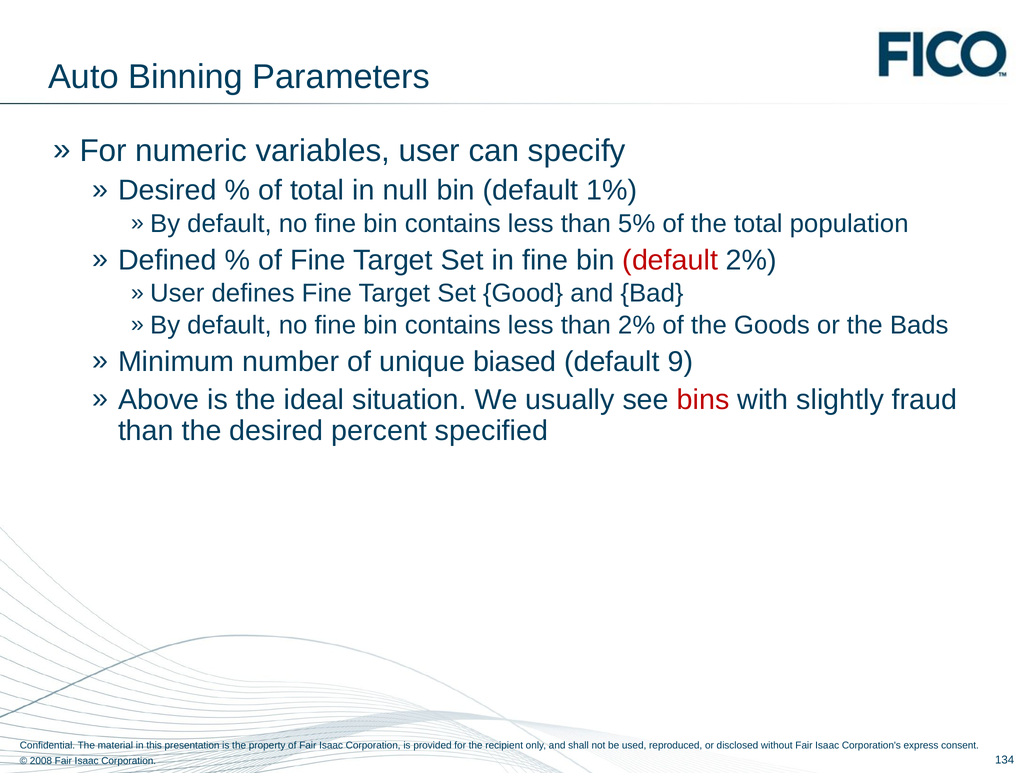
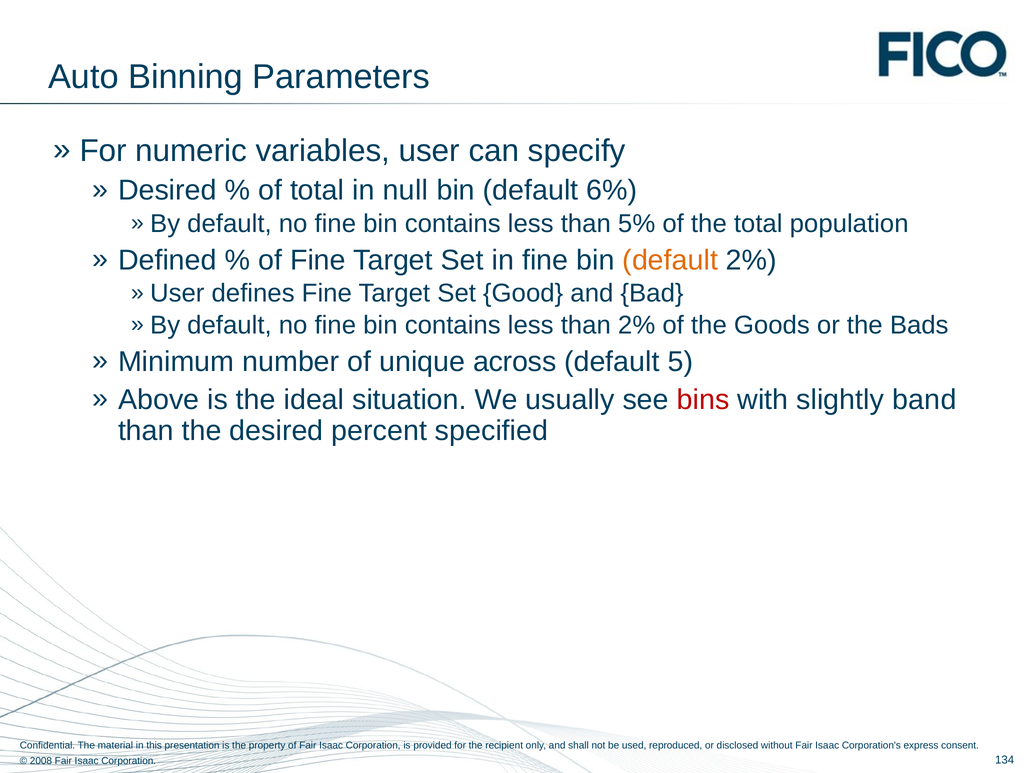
1%: 1% -> 6%
default at (670, 260) colour: red -> orange
biased: biased -> across
9: 9 -> 5
fraud: fraud -> band
